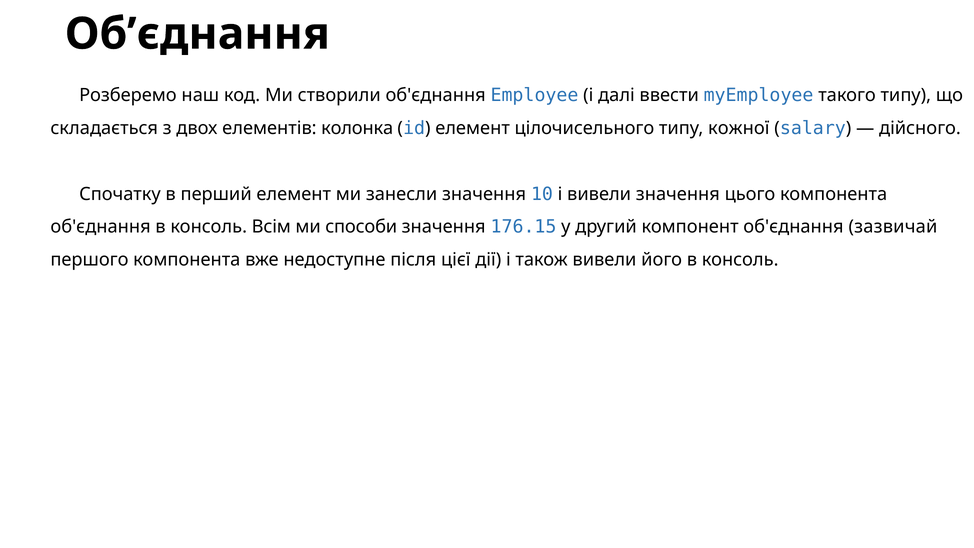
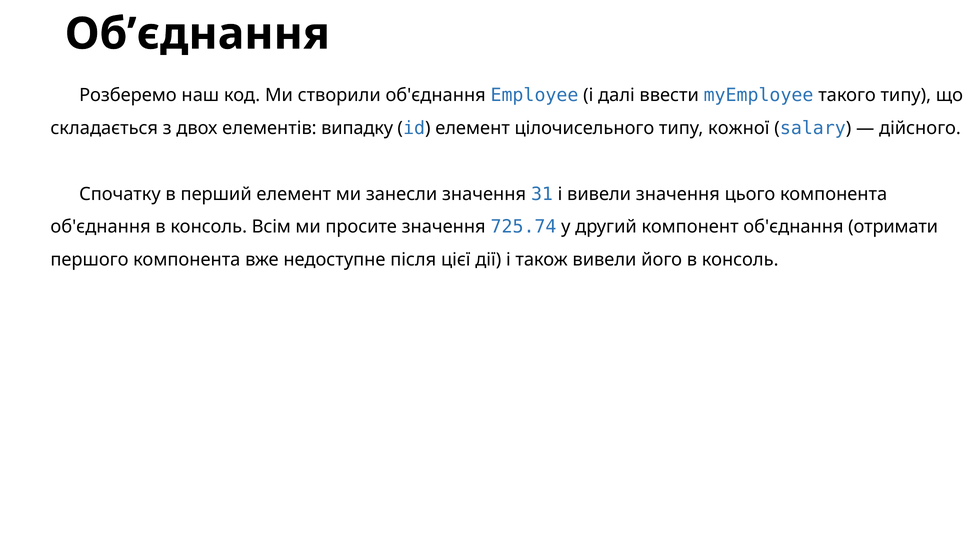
колонка: колонка -> випадку
10: 10 -> 31
способи: способи -> просите
176.15: 176.15 -> 725.74
зазвичай: зазвичай -> отримати
